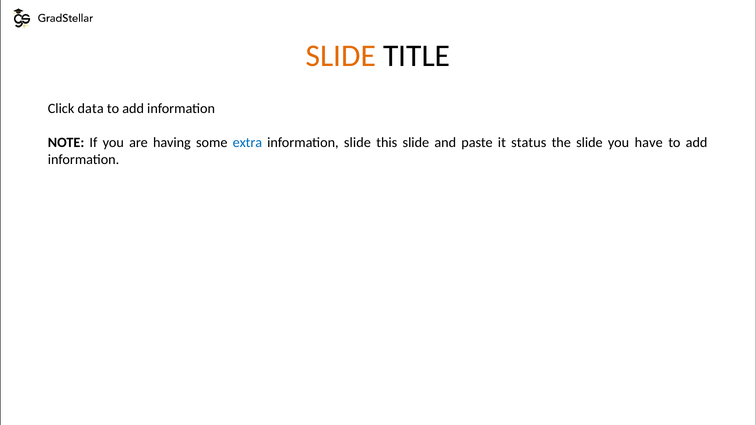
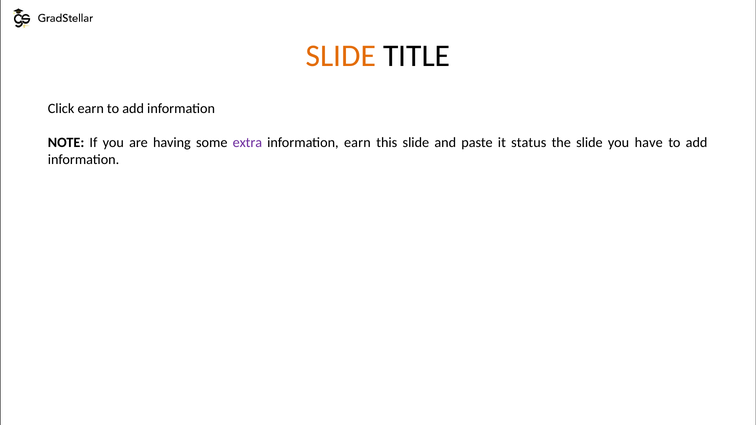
Click data: data -> earn
extra colour: blue -> purple
slide at (357, 143): slide -> earn
